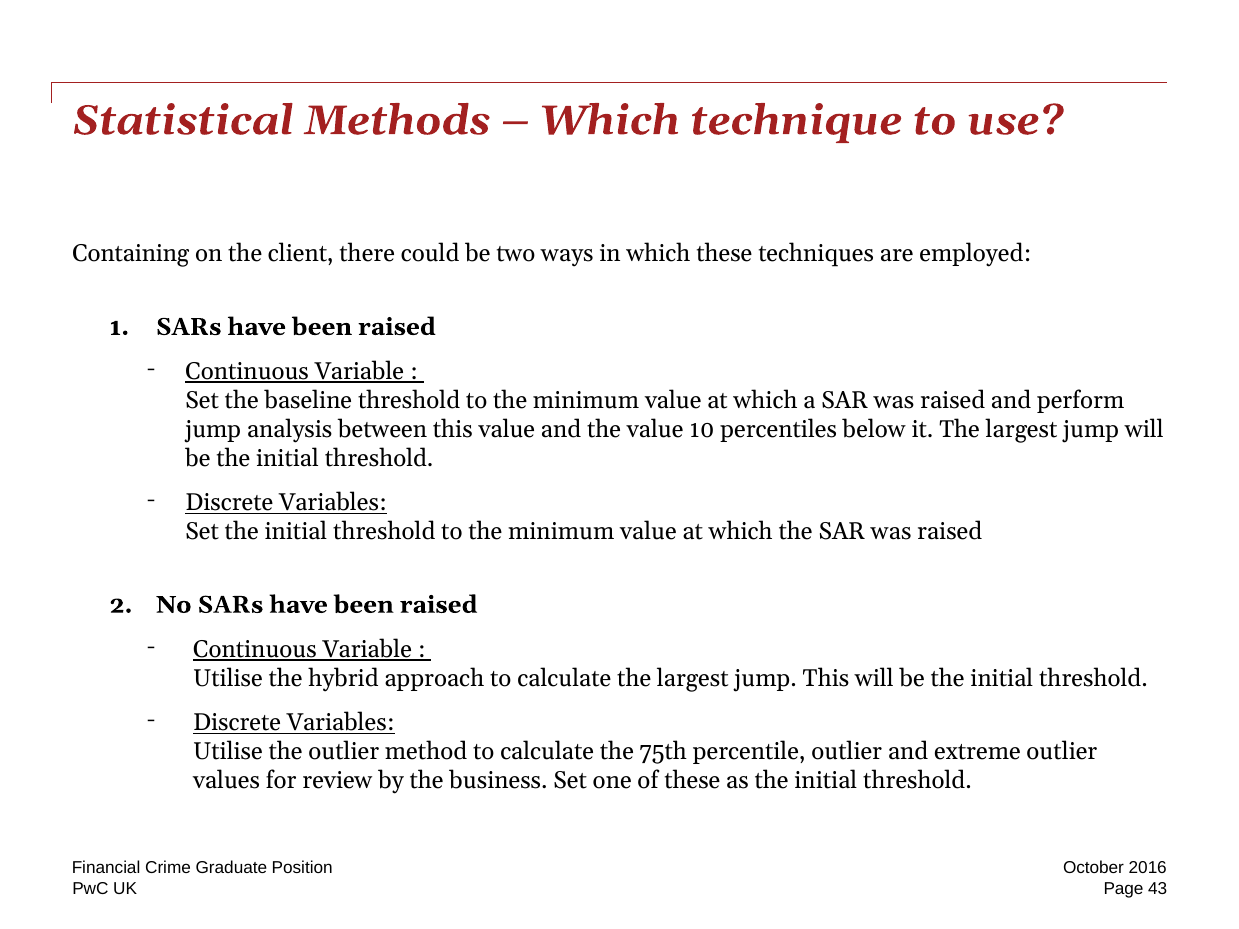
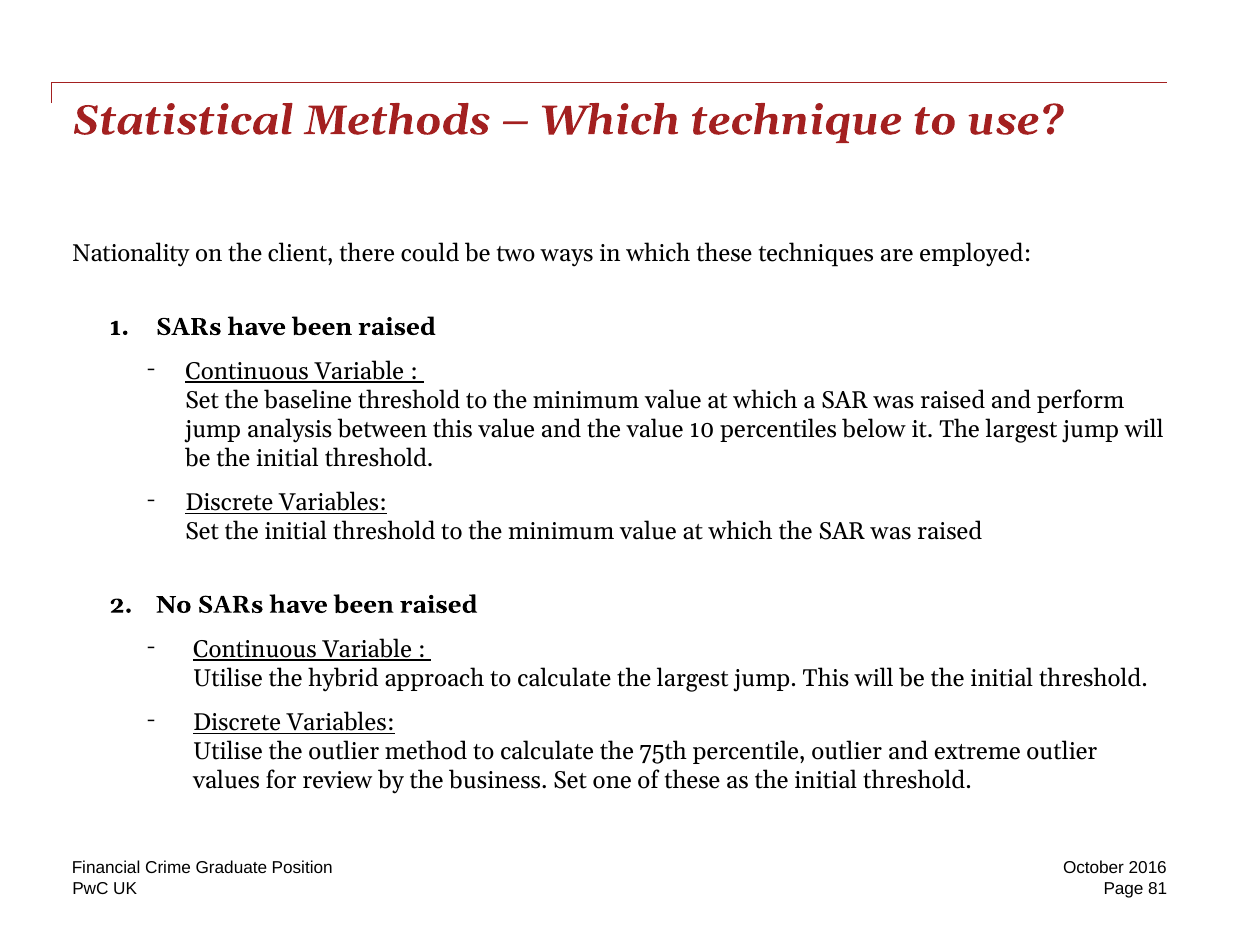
Containing: Containing -> Nationality
43: 43 -> 81
